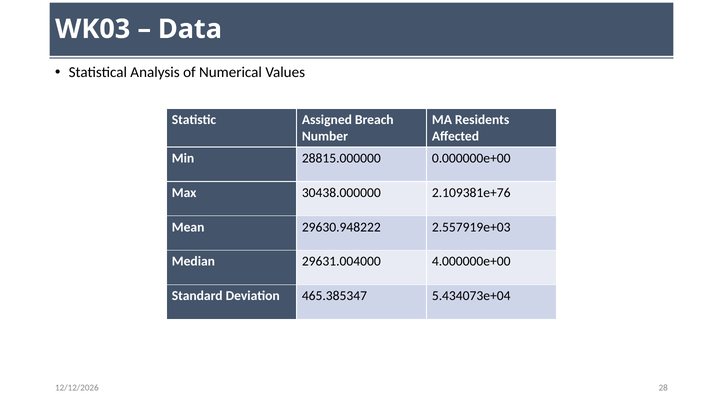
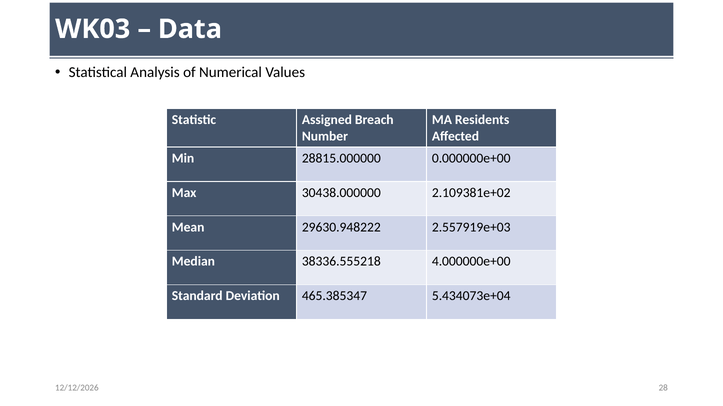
2.109381e+76: 2.109381e+76 -> 2.109381e+02
29631.004000: 29631.004000 -> 38336.555218
